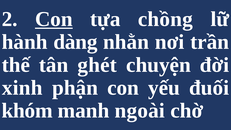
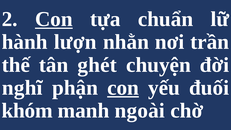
chồng: chồng -> chuẩn
dàng: dàng -> lượn
xinh: xinh -> nghĩ
con at (123, 88) underline: none -> present
